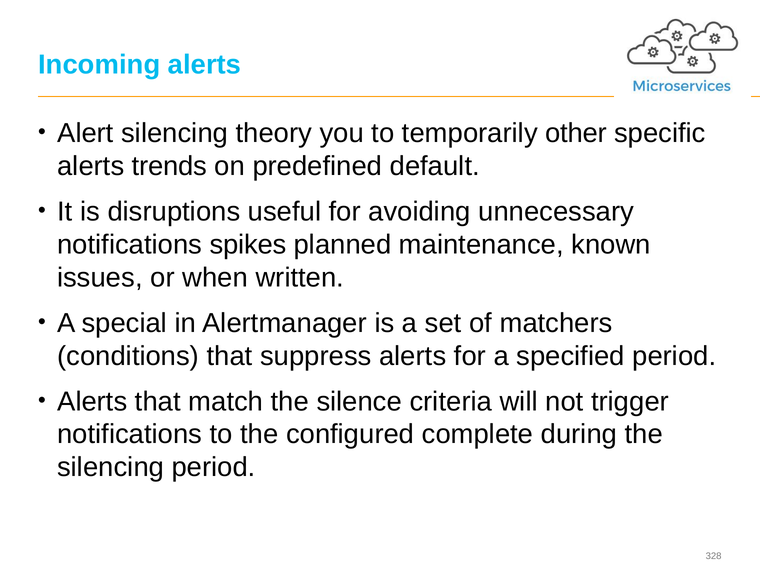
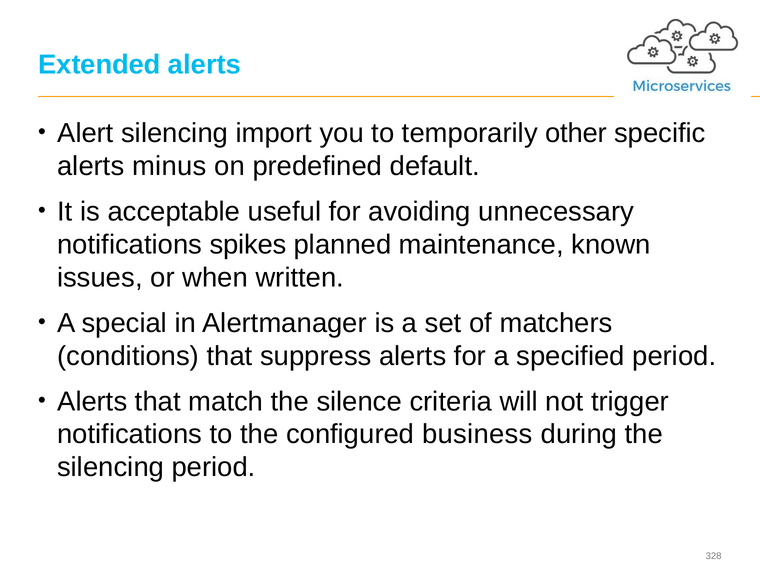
Incoming: Incoming -> Extended
theory: theory -> import
trends: trends -> minus
disruptions: disruptions -> acceptable
complete: complete -> business
